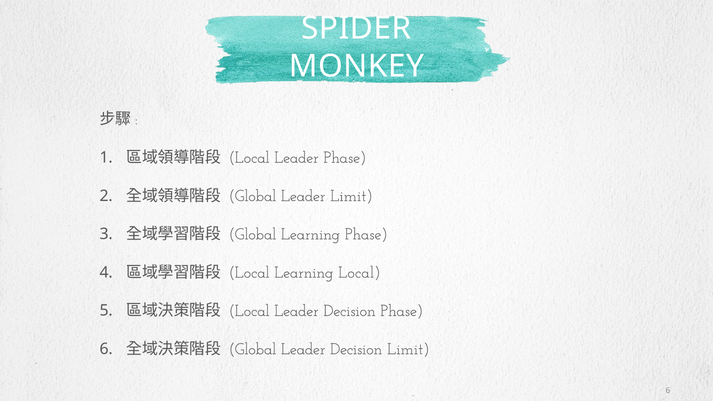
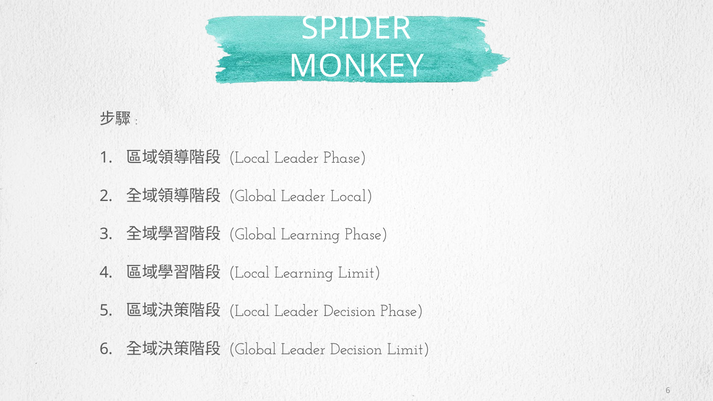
Leader Limit: Limit -> Local
Learning Local: Local -> Limit
